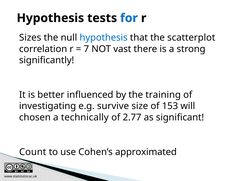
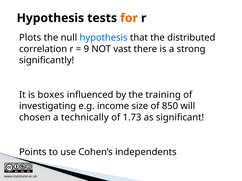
for colour: blue -> orange
Sizes: Sizes -> Plots
scatterplot: scatterplot -> distributed
7: 7 -> 9
better: better -> boxes
survive: survive -> income
153: 153 -> 850
2.77: 2.77 -> 1.73
Count: Count -> Points
approximated: approximated -> independents
